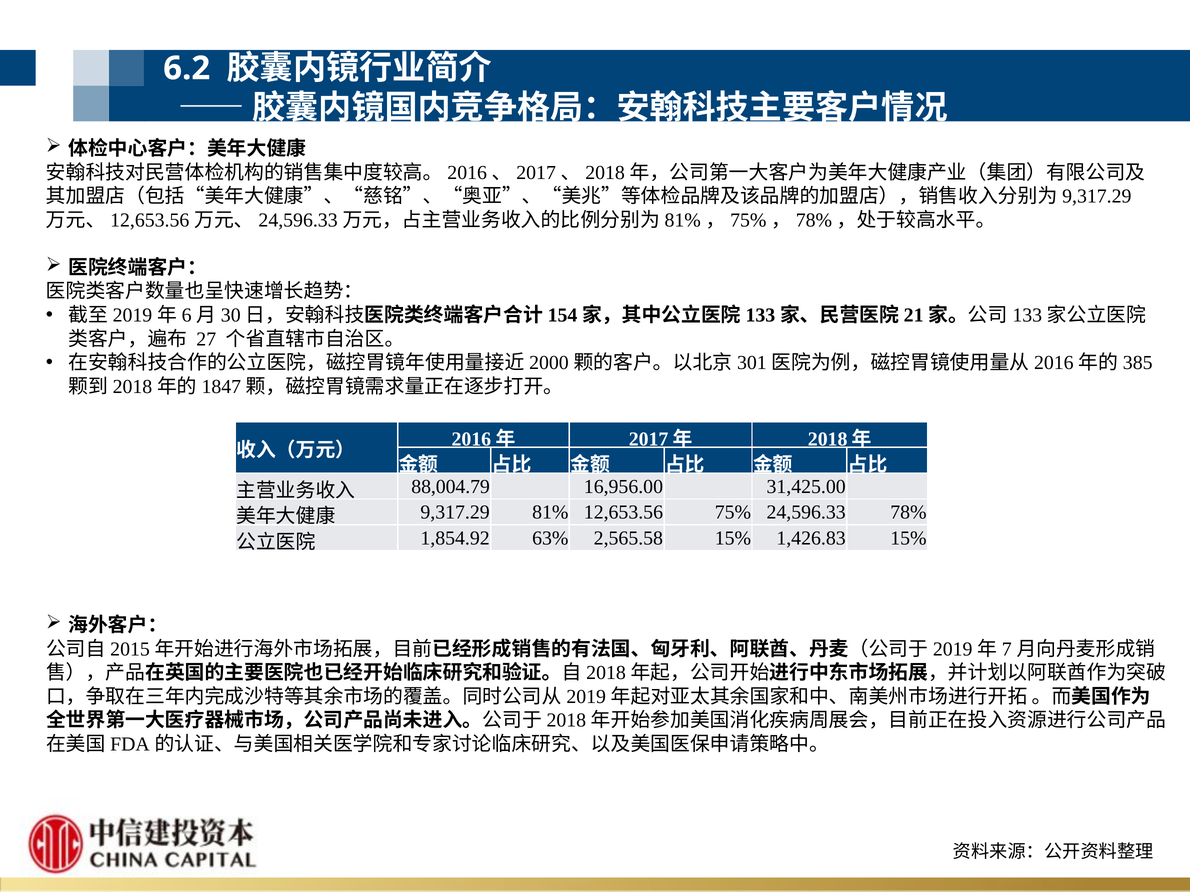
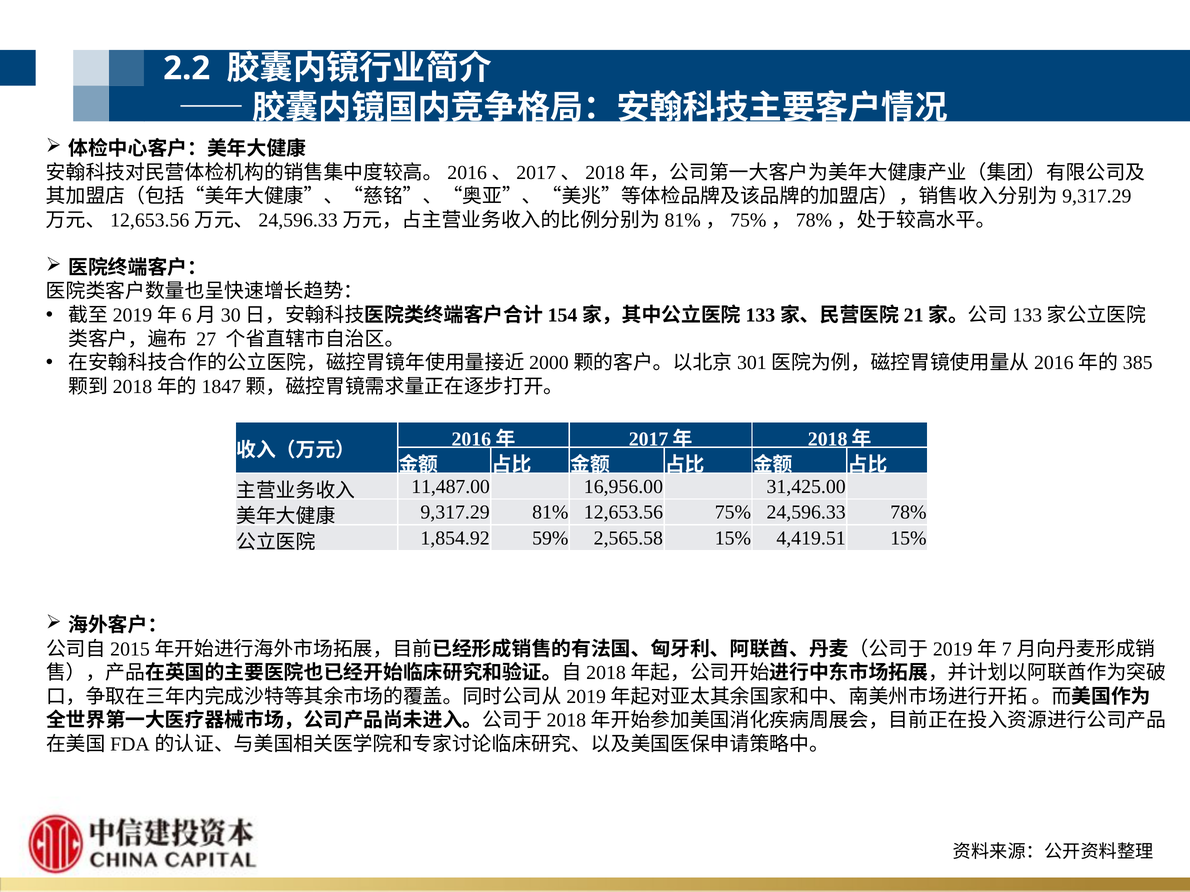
6.2: 6.2 -> 2.2
88,004.79: 88,004.79 -> 11,487.00
63%: 63% -> 59%
1,426.83: 1,426.83 -> 4,419.51
